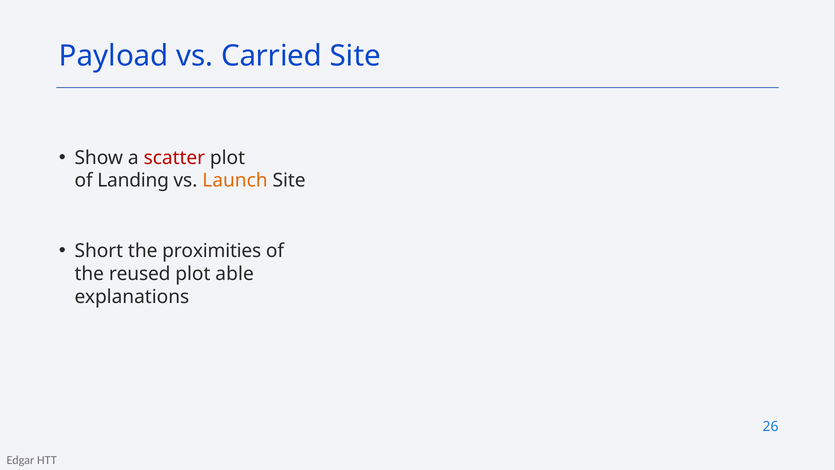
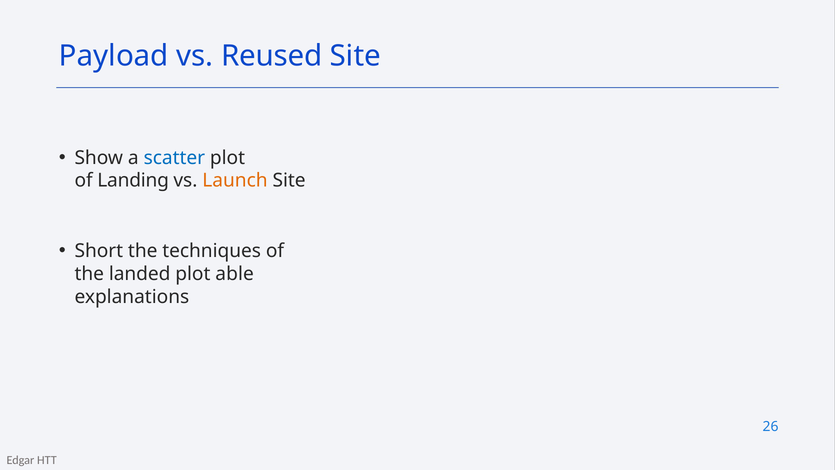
Carried: Carried -> Reused
scatter colour: red -> blue
proximities: proximities -> techniques
reused: reused -> landed
